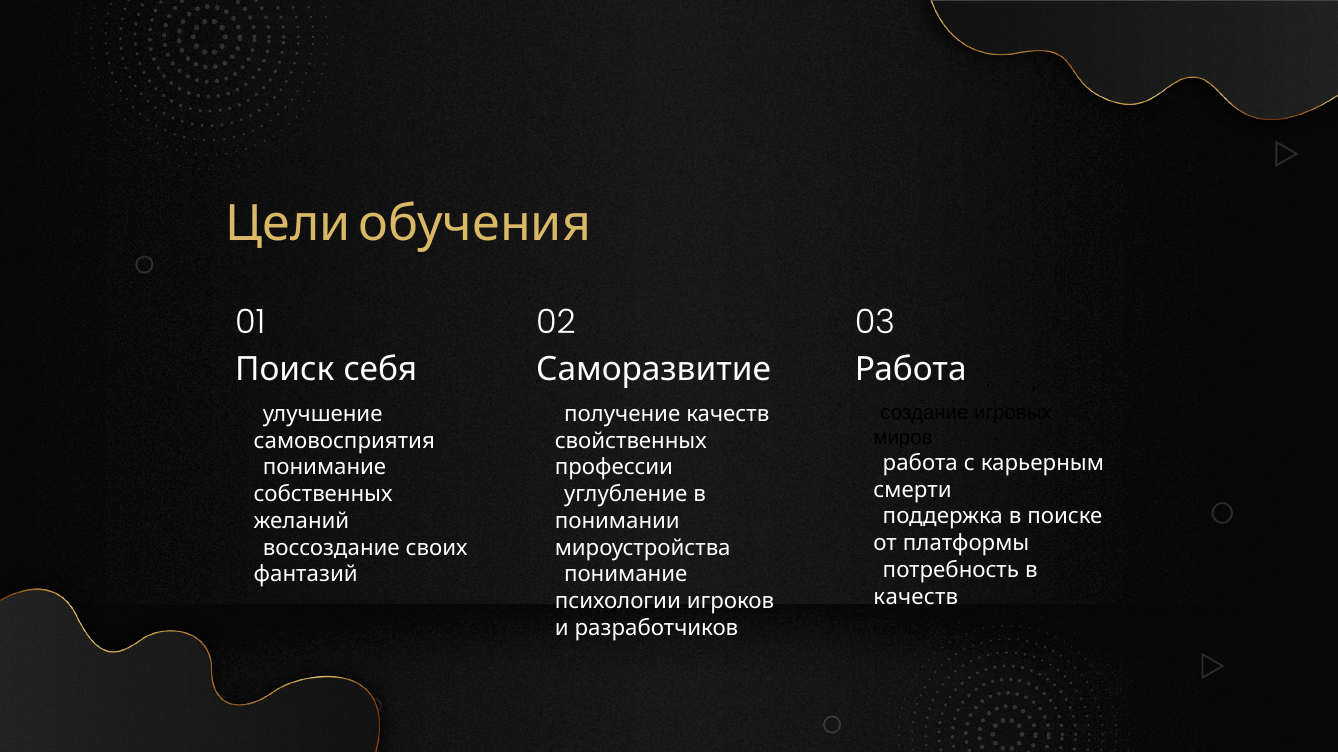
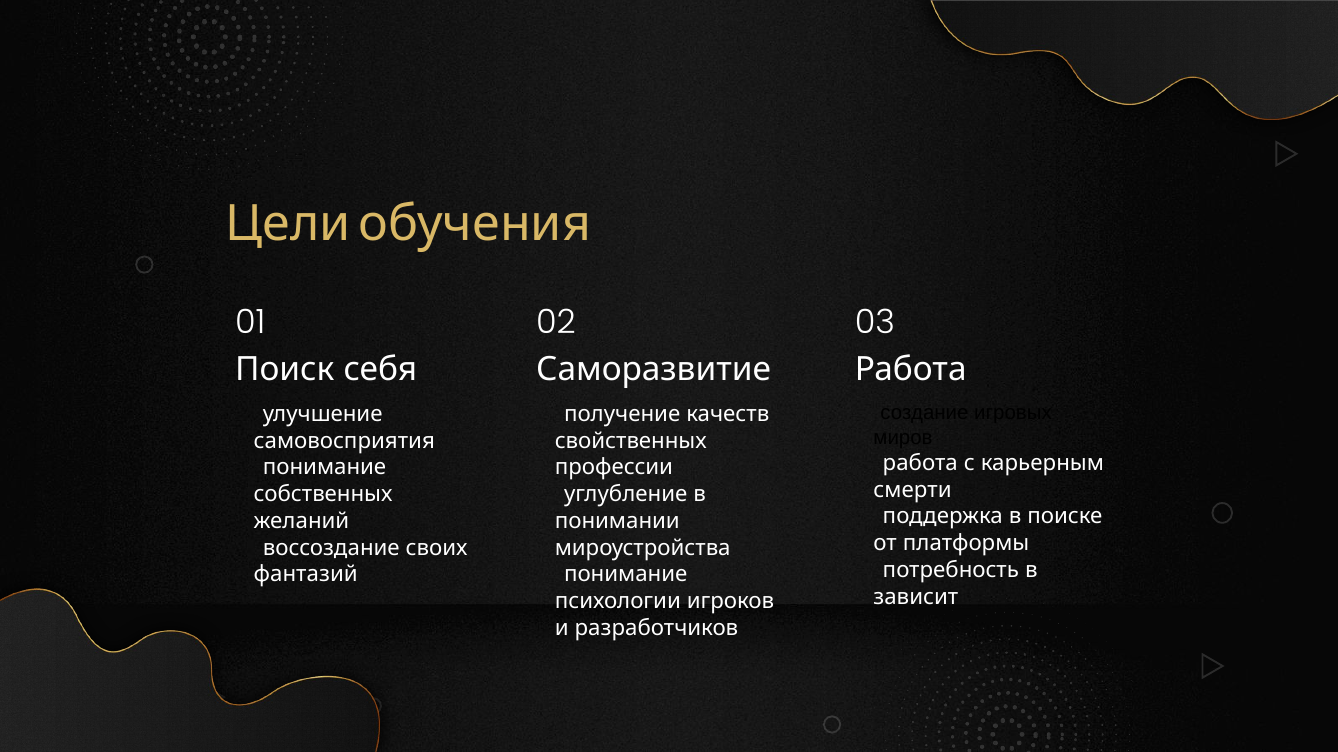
качеств at (916, 597): качеств -> зависит
